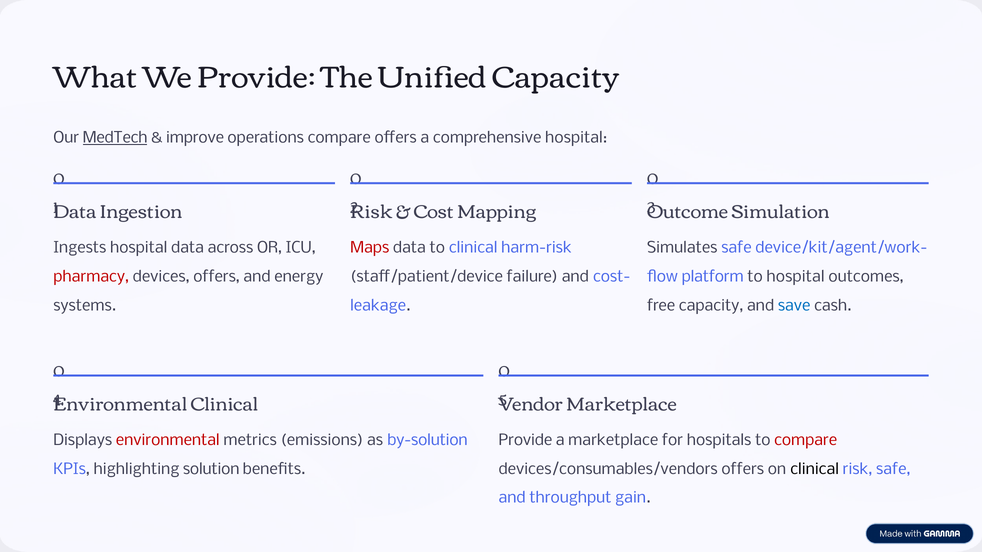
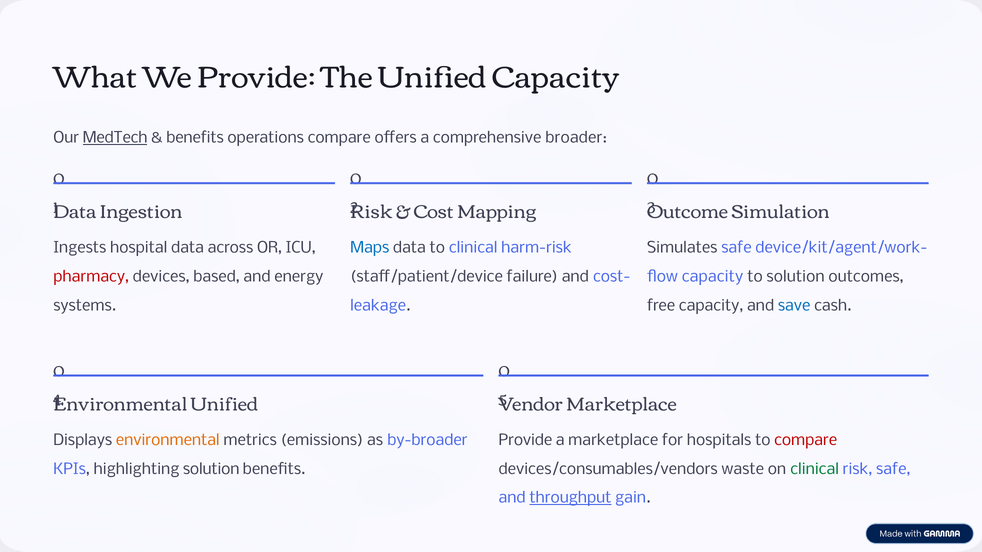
improve at (195, 138): improve -> benefits
comprehensive hospital: hospital -> broader
Maps colour: red -> blue
devices offers: offers -> based
platform at (713, 277): platform -> capacity
to hospital: hospital -> solution
Clinical at (224, 405): Clinical -> Unified
environmental at (168, 440) colour: red -> orange
by-solution: by-solution -> by-broader
devices/consumables/vendors offers: offers -> waste
clinical at (815, 469) colour: black -> green
throughput underline: none -> present
